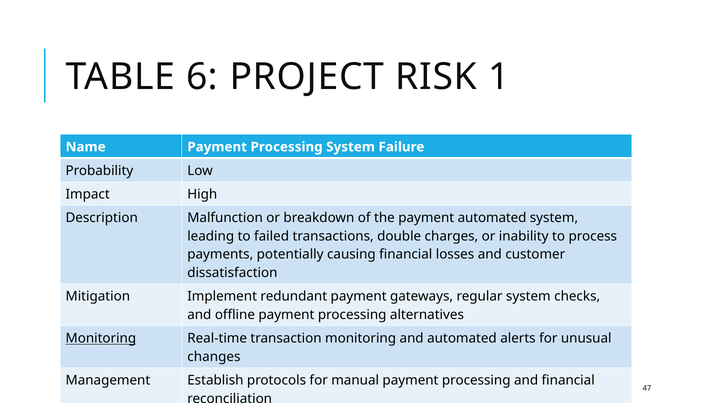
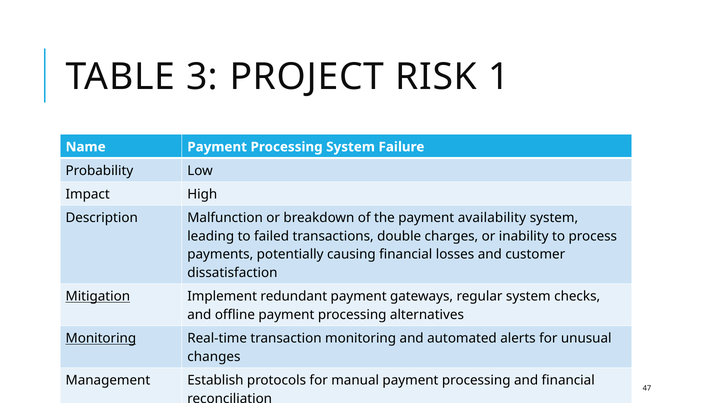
6: 6 -> 3
payment automated: automated -> availability
Mitigation underline: none -> present
